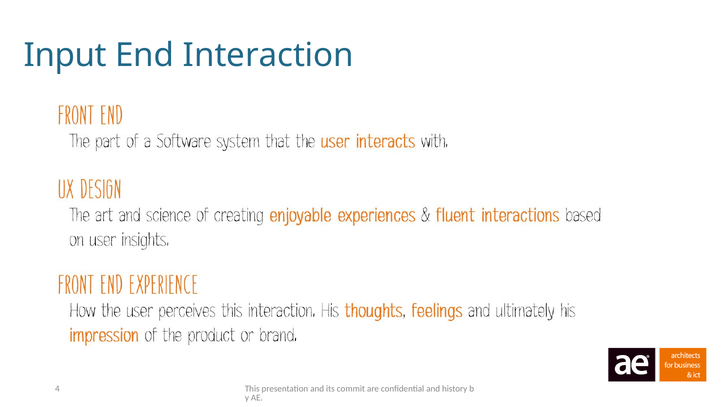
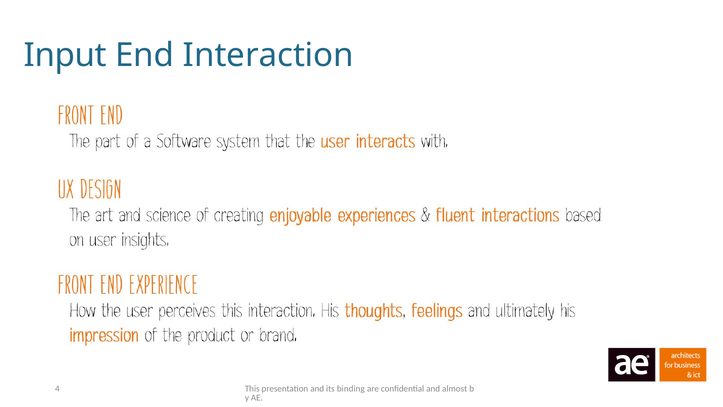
commit: commit -> binding
history: history -> almost
